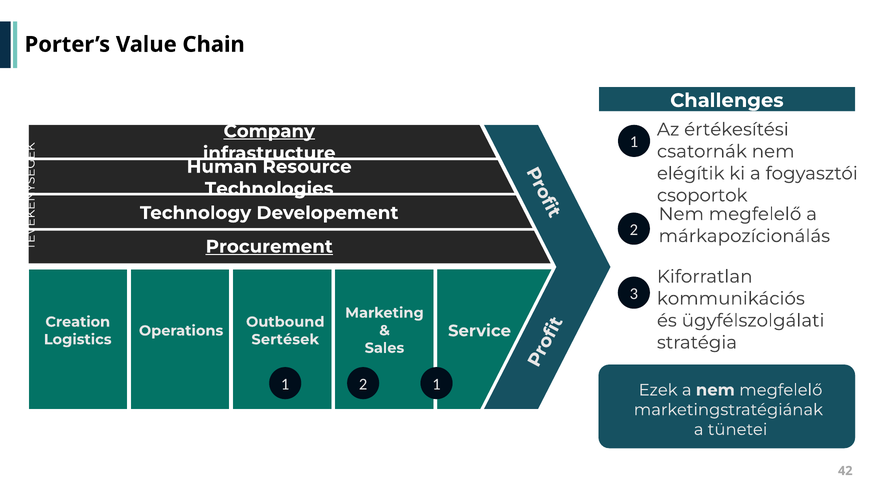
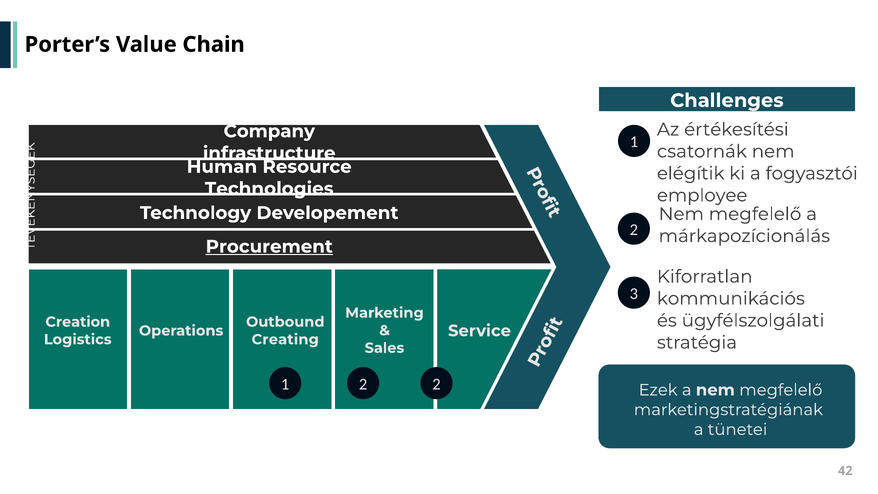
Company underline: present -> none
csoportok: csoportok -> employee
Sertések: Sertések -> Creating
2 1: 1 -> 2
